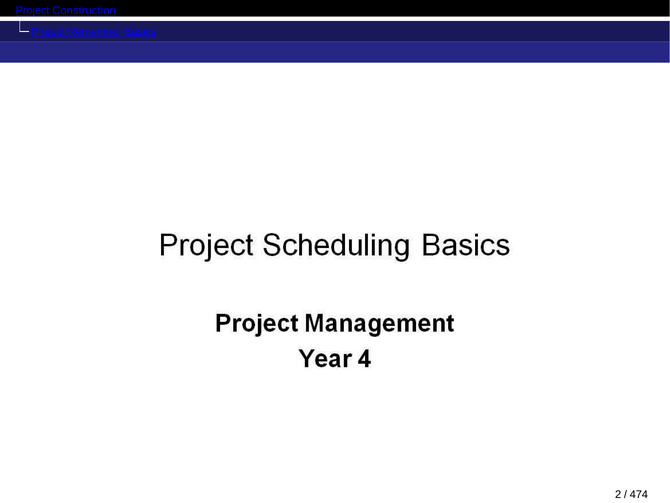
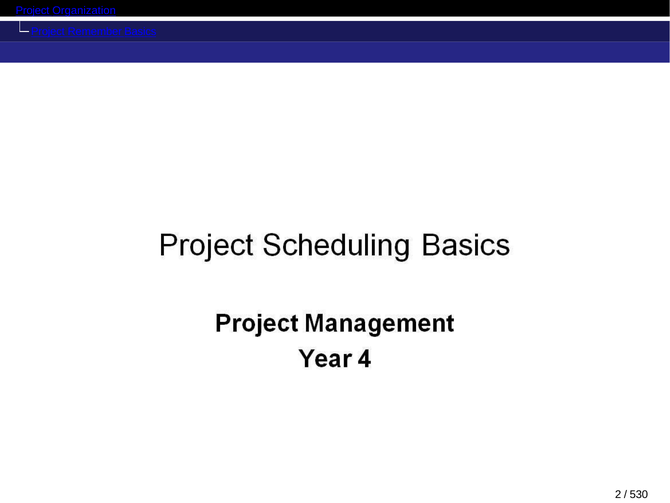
Construction: Construction -> Organization
474: 474 -> 530
